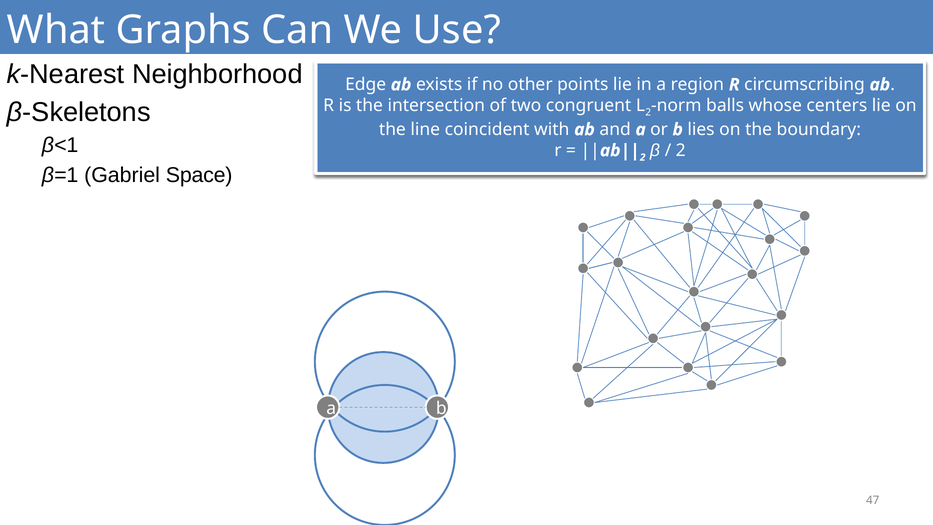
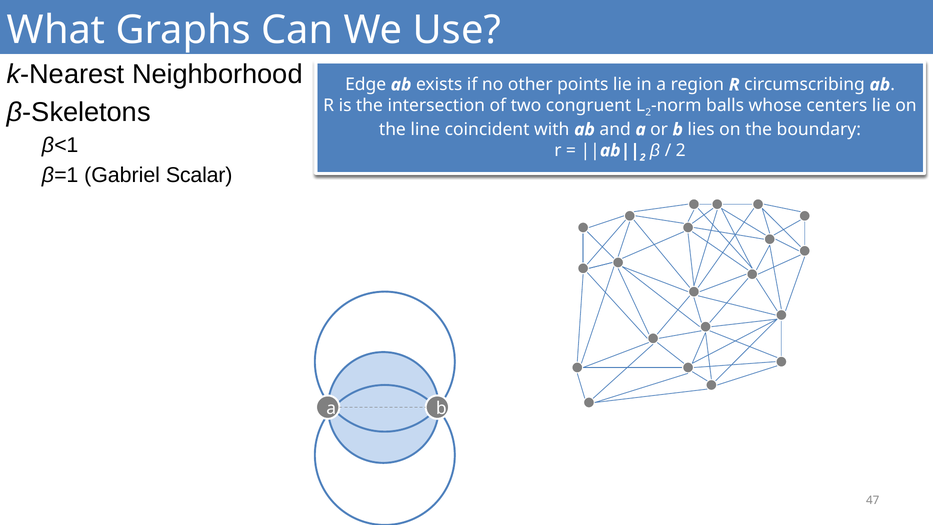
Space: Space -> Scalar
